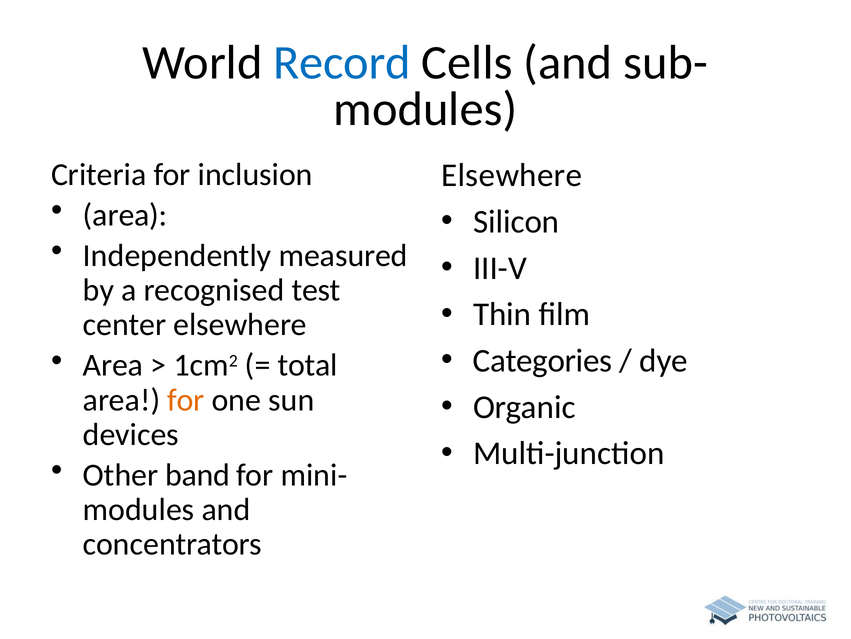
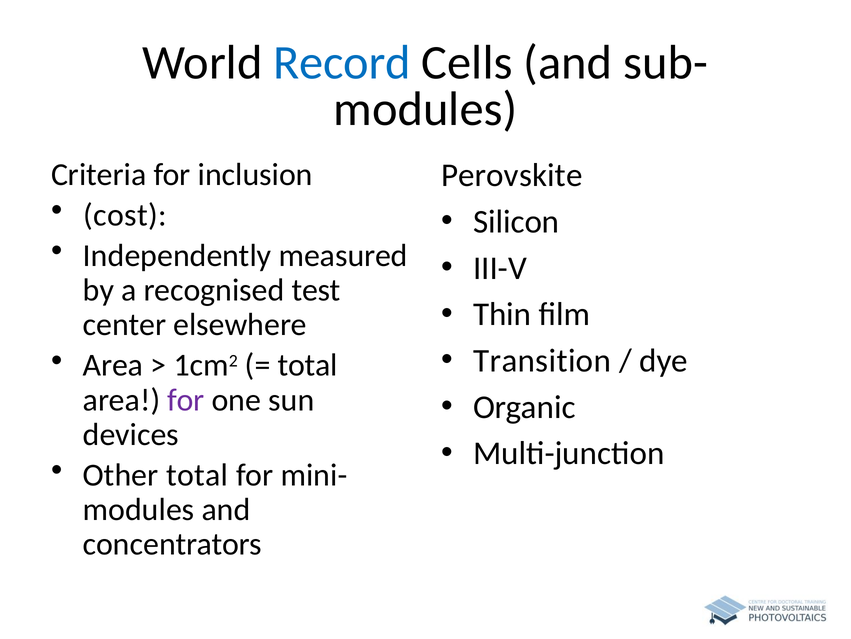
Elsewhere at (512, 175): Elsewhere -> Perovskite
area at (125, 215): area -> cost
Categories: Categories -> Transition
for at (186, 400) colour: orange -> purple
Other band: band -> total
